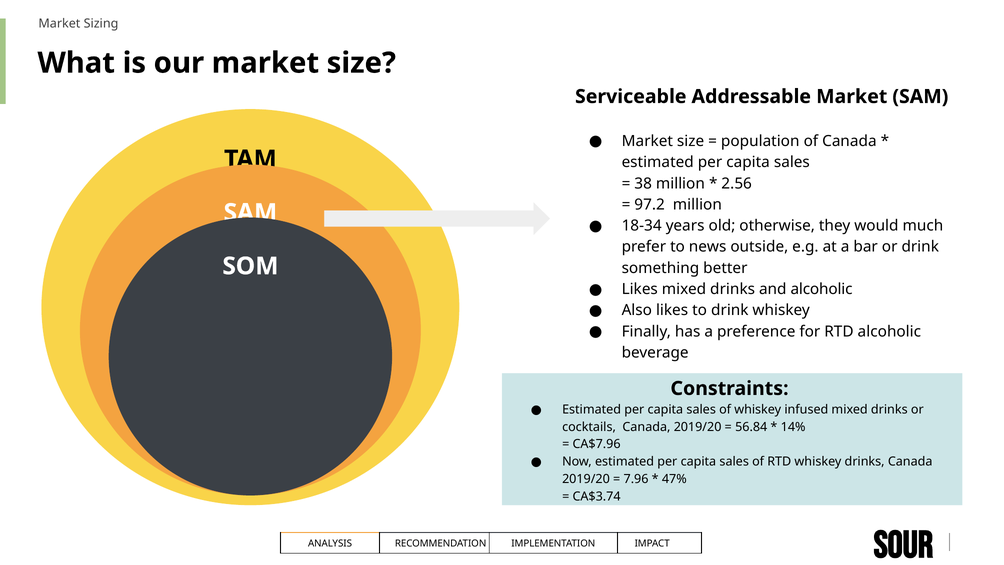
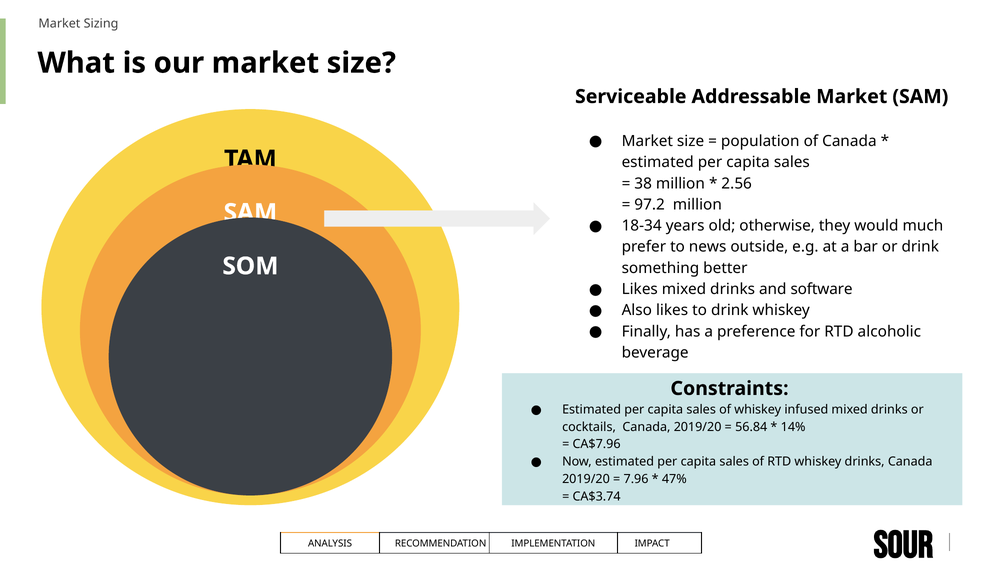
and alcoholic: alcoholic -> software
